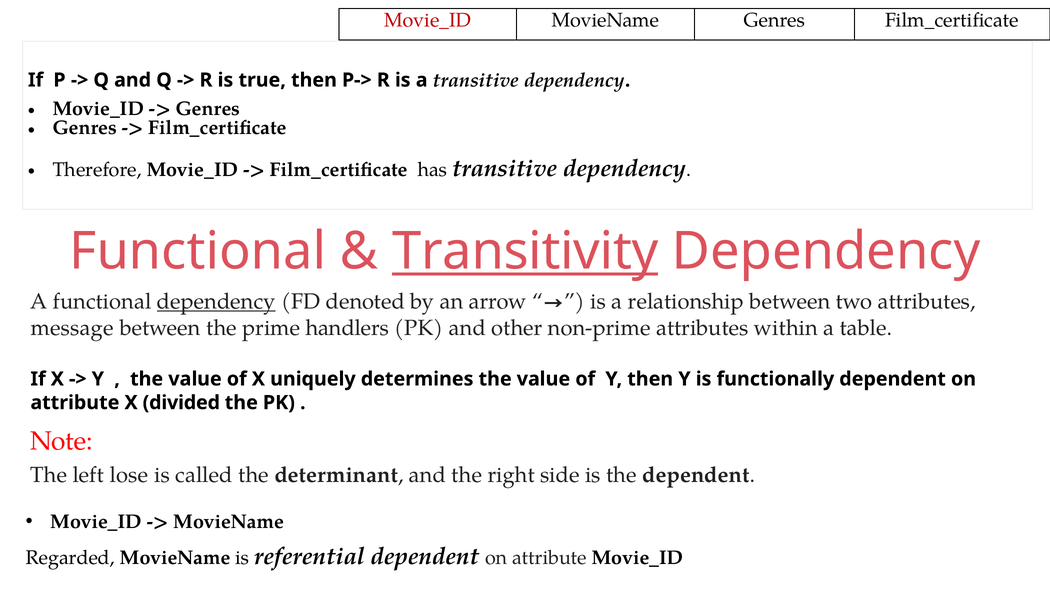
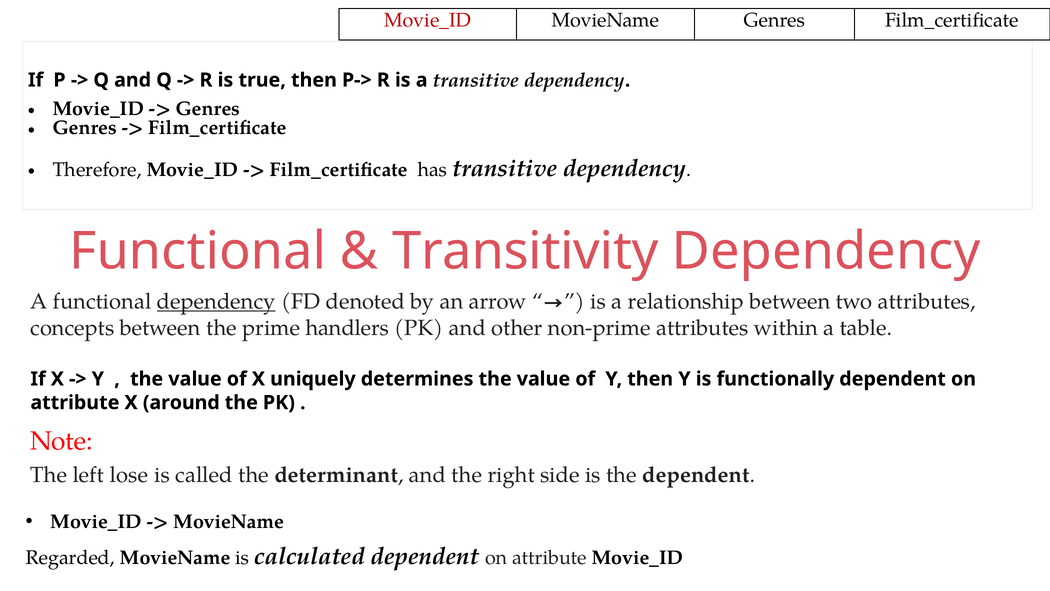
Transitivity underline: present -> none
message: message -> concepts
divided: divided -> around
referential: referential -> calculated
